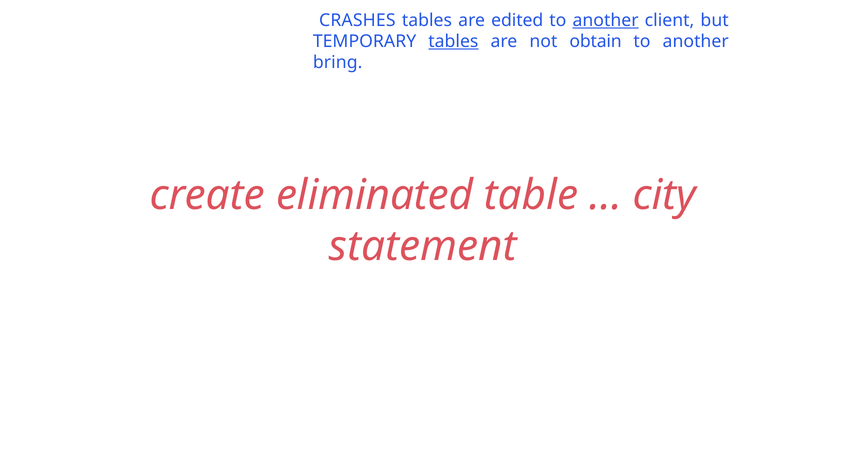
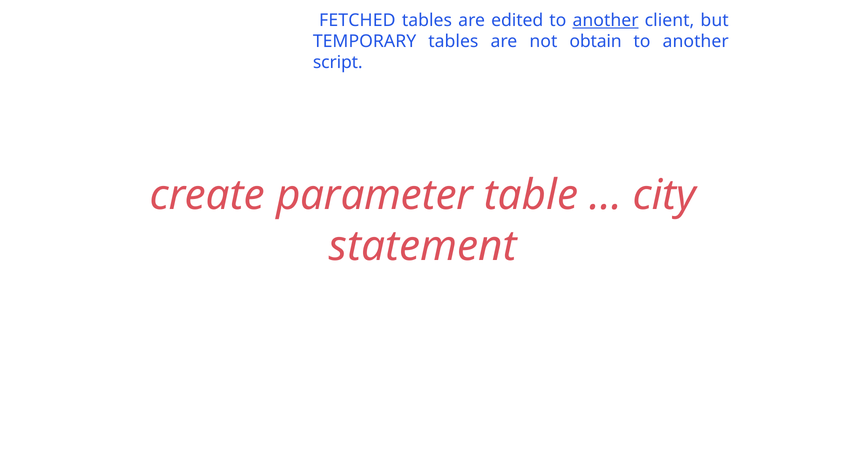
CRASHES: CRASHES -> FETCHED
tables at (453, 41) underline: present -> none
bring: bring -> script
eliminated: eliminated -> parameter
